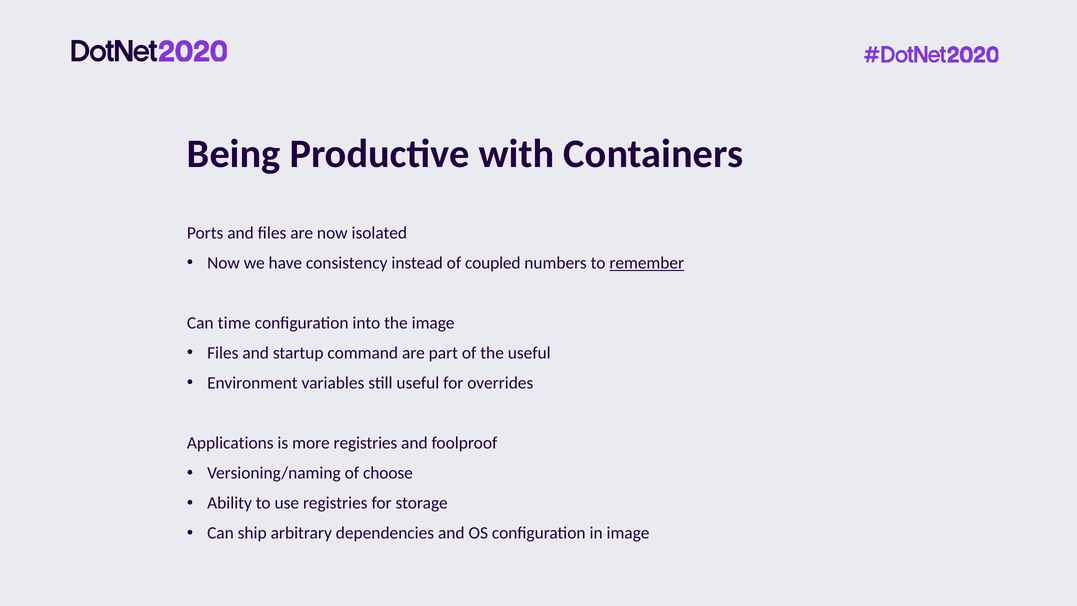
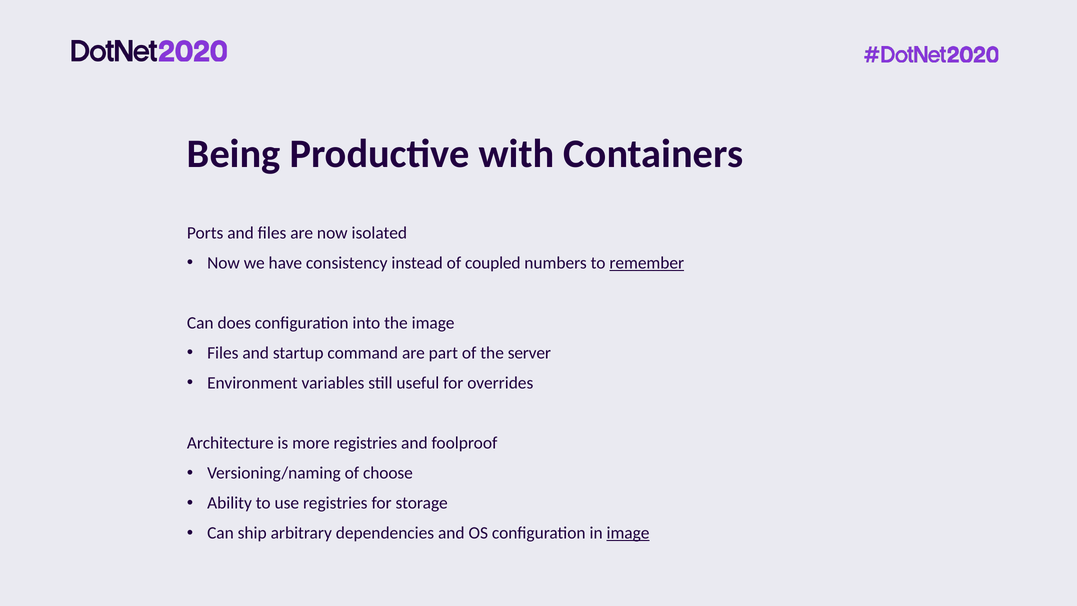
time: time -> does
the useful: useful -> server
Applications: Applications -> Architecture
image at (628, 533) underline: none -> present
